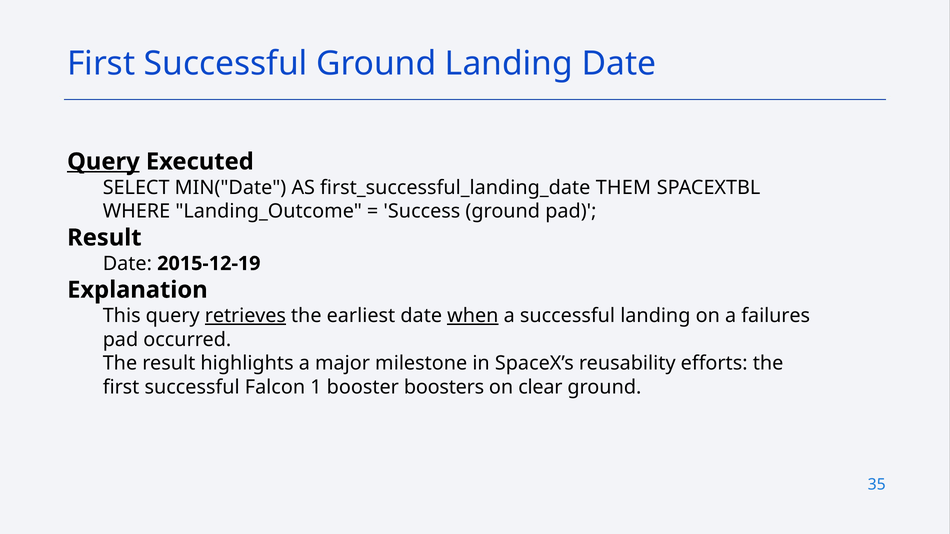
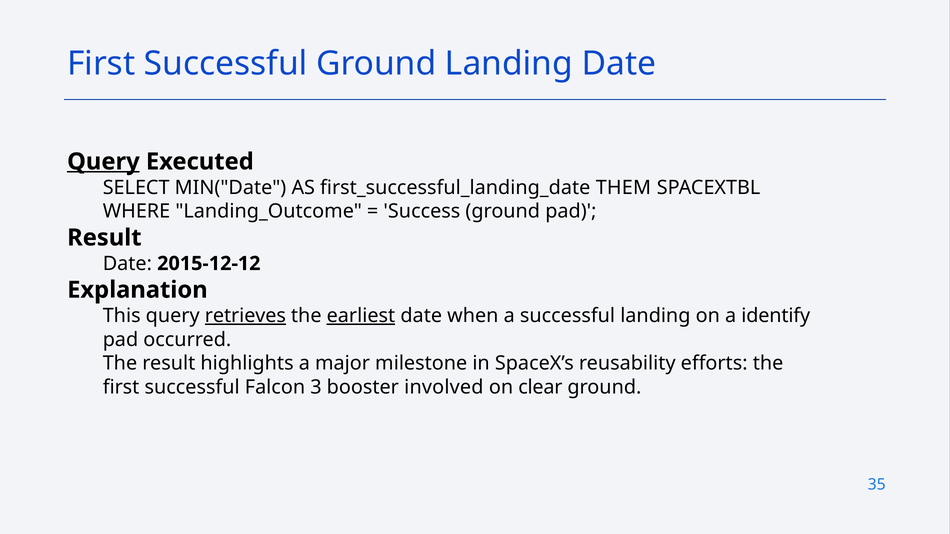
2015-12-19: 2015-12-19 -> 2015-12-12
earliest underline: none -> present
when underline: present -> none
failures: failures -> identify
1: 1 -> 3
boosters: boosters -> involved
